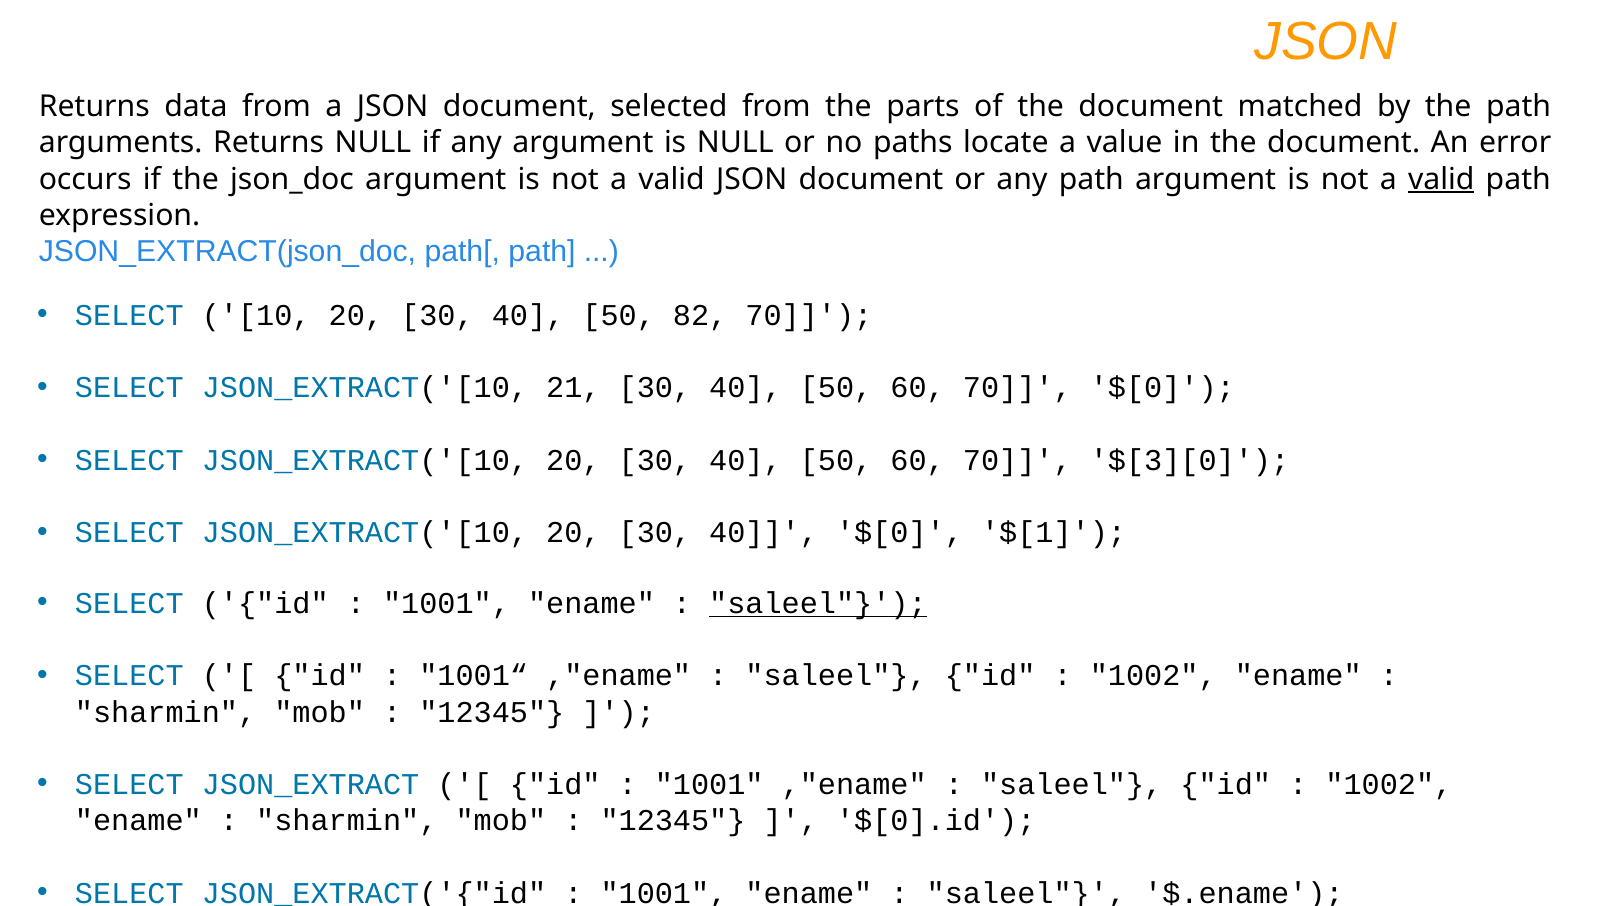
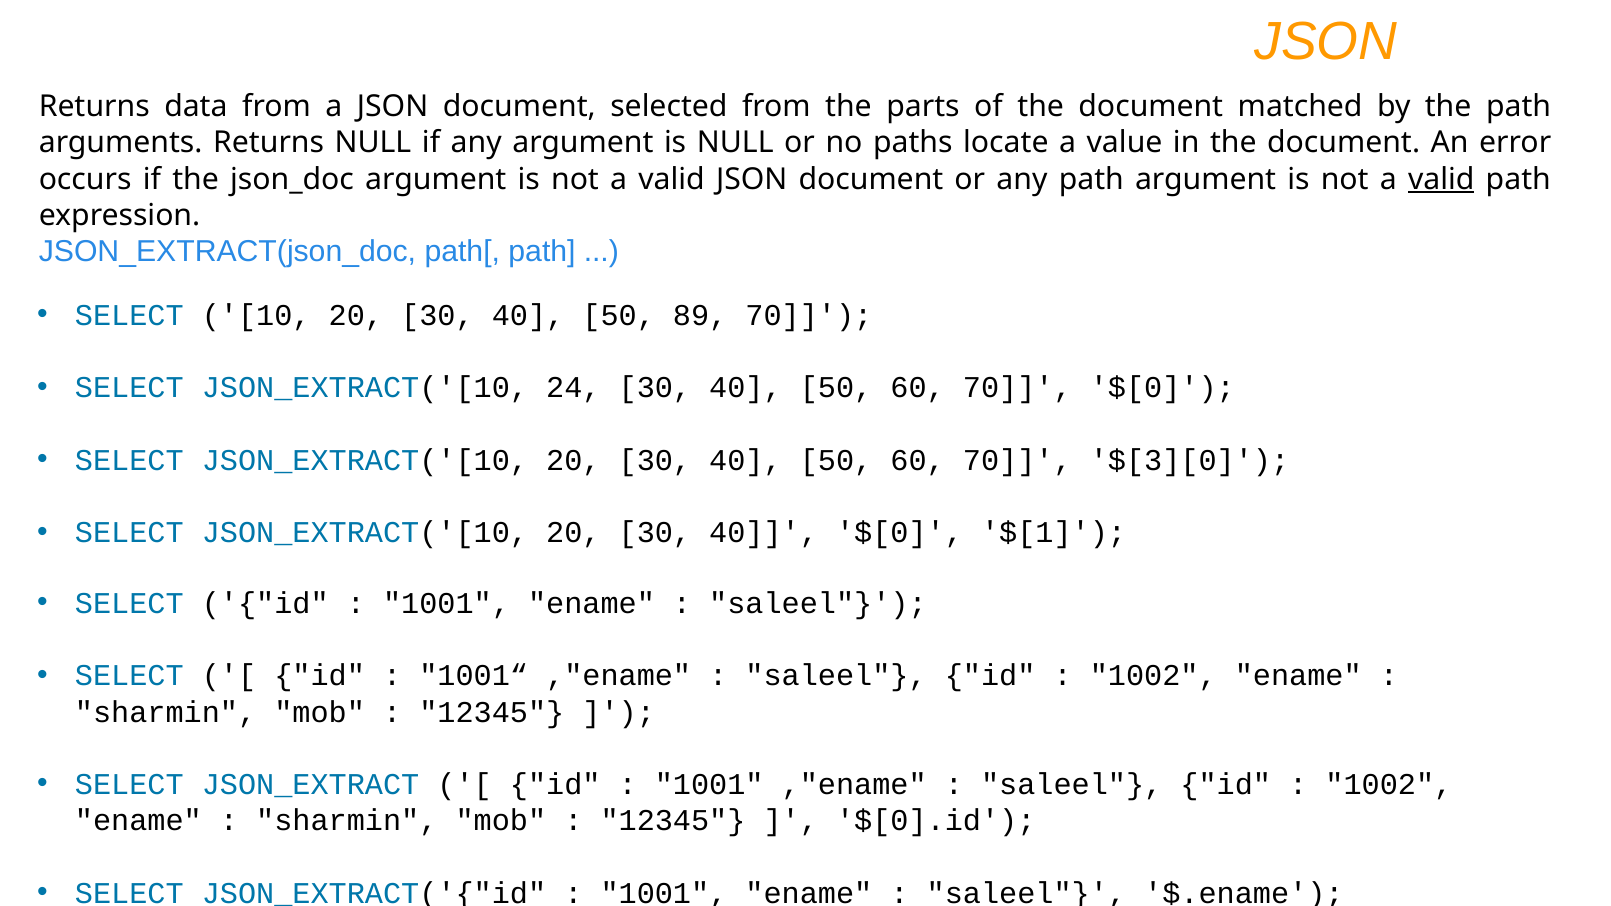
82: 82 -> 89
21: 21 -> 24
saleel at (818, 604) underline: present -> none
